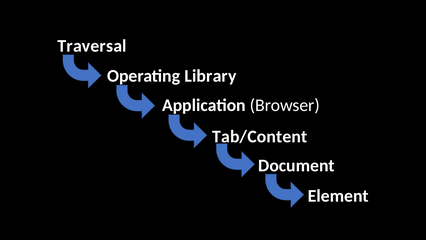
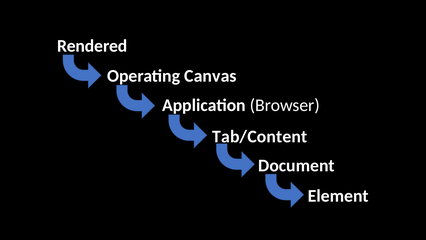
Traversal: Traversal -> Rendered
Library: Library -> Canvas
